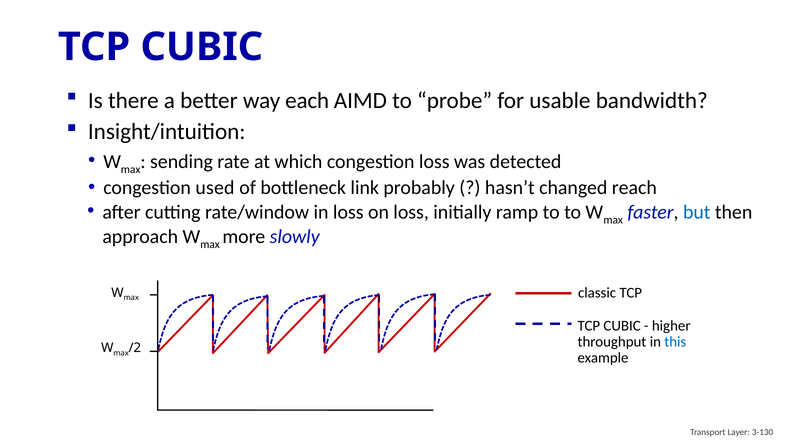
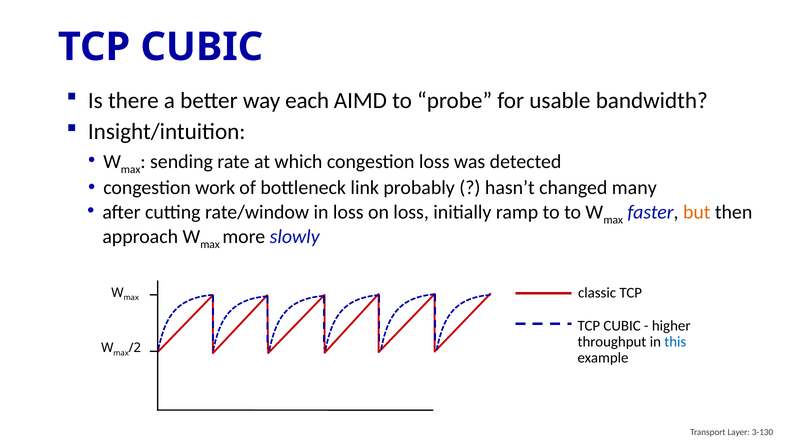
used: used -> work
reach: reach -> many
but colour: blue -> orange
